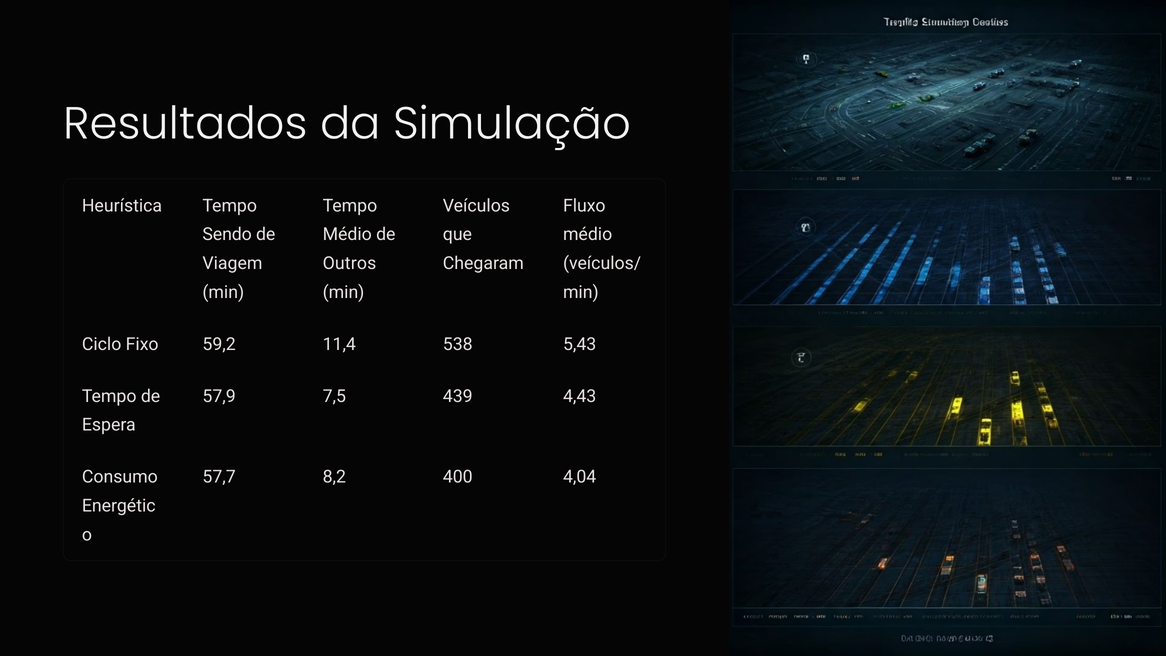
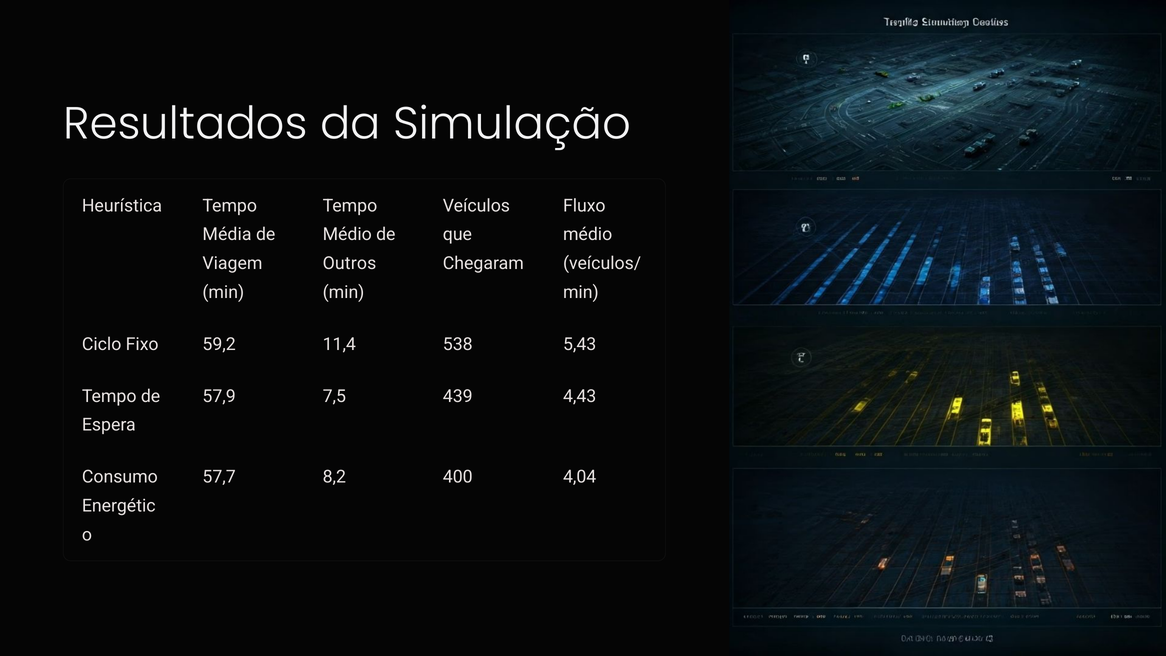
Sendo: Sendo -> Média
